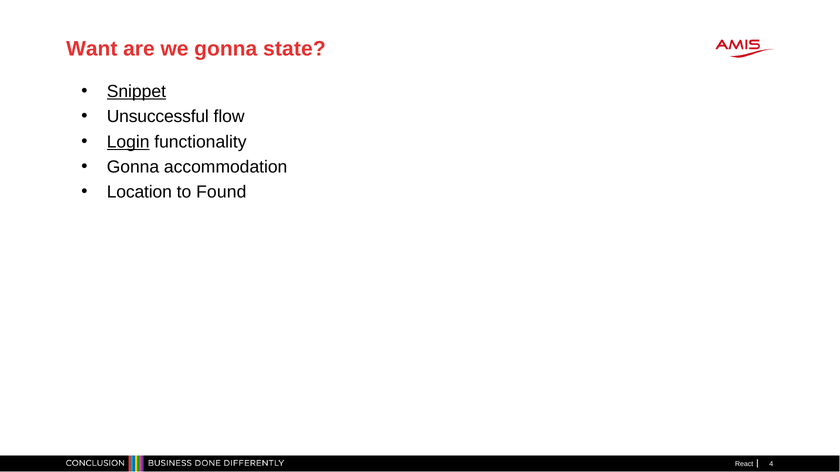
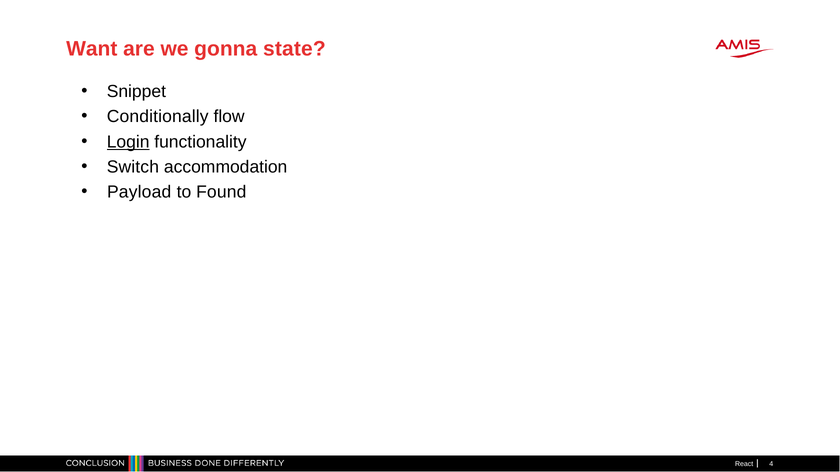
Snippet underline: present -> none
Unsuccessful: Unsuccessful -> Conditionally
Gonna at (133, 167): Gonna -> Switch
Location: Location -> Payload
